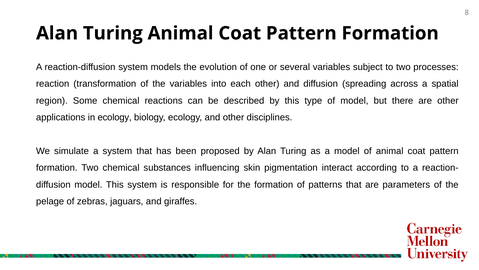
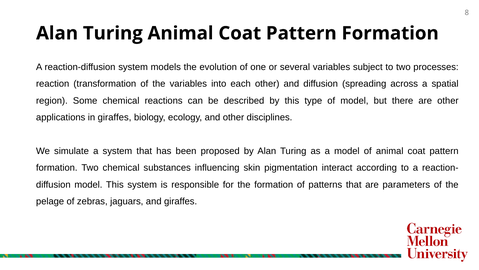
in ecology: ecology -> giraffes
